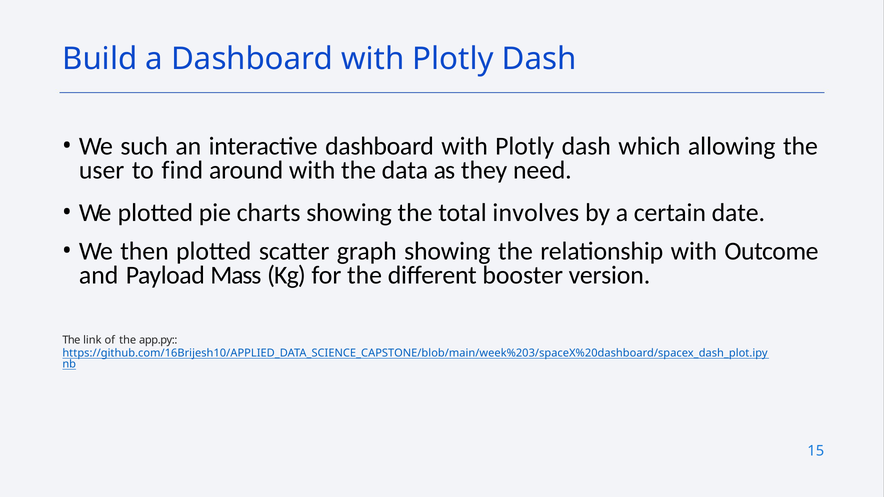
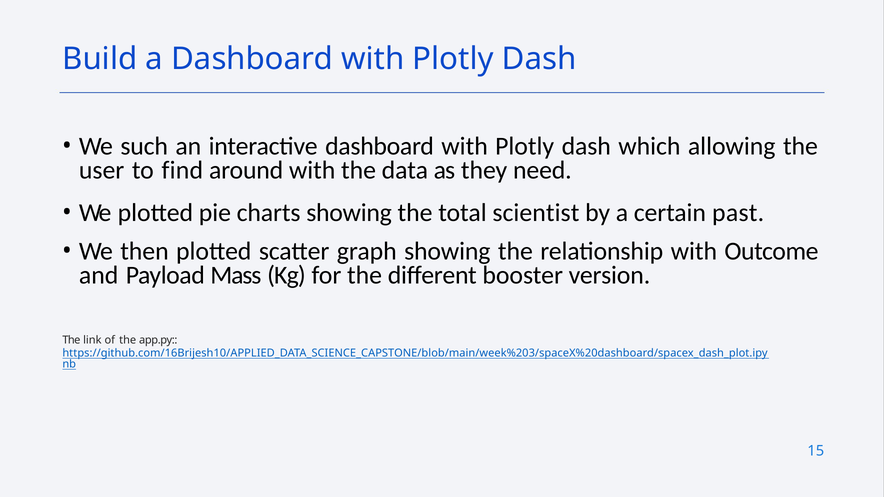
involves: involves -> scientist
date: date -> past
